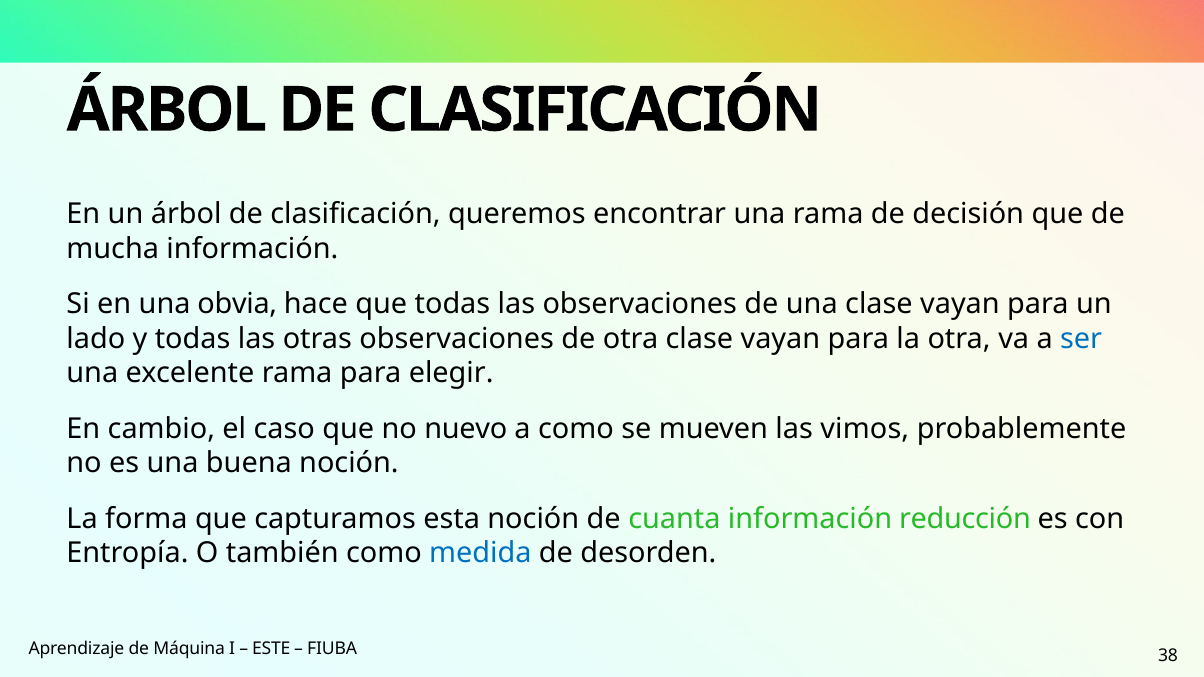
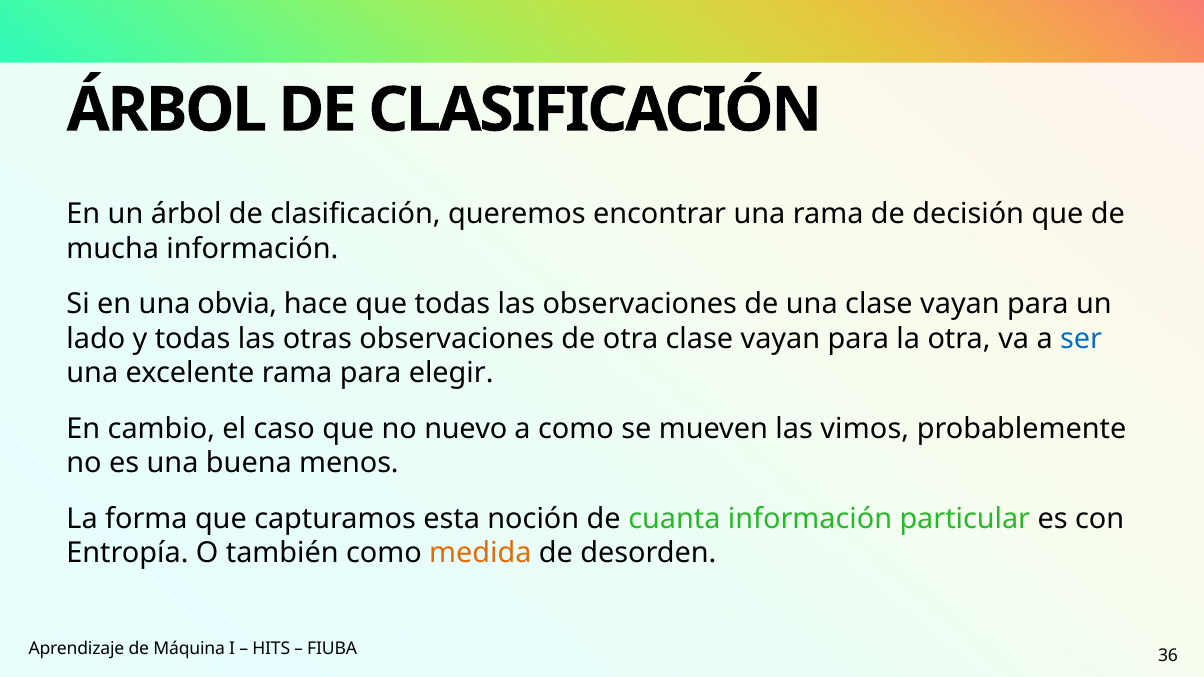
buena noción: noción -> menos
reducción: reducción -> particular
medida colour: blue -> orange
ESTE: ESTE -> HITS
38: 38 -> 36
